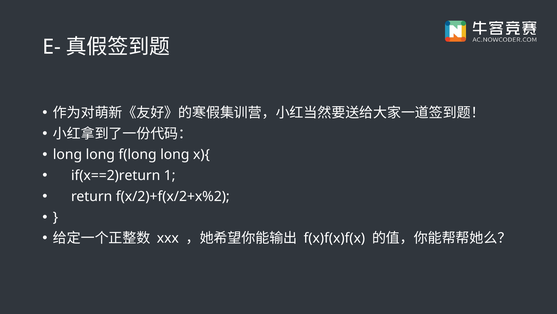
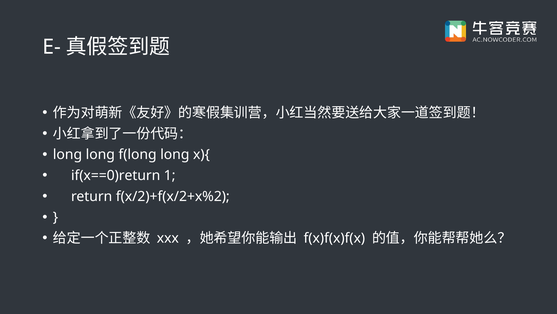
if(x==2)return: if(x==2)return -> if(x==0)return
